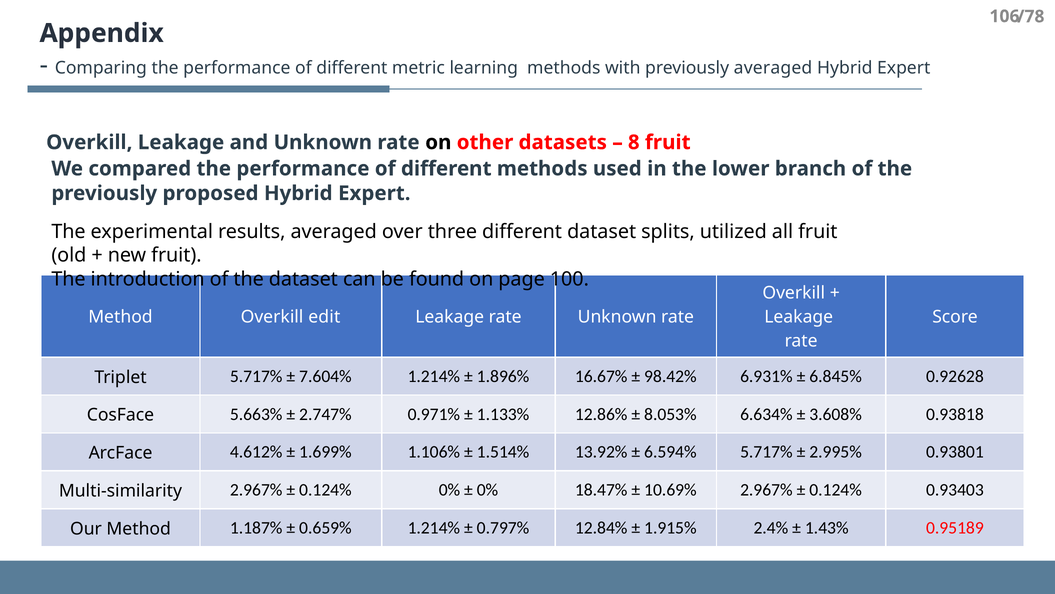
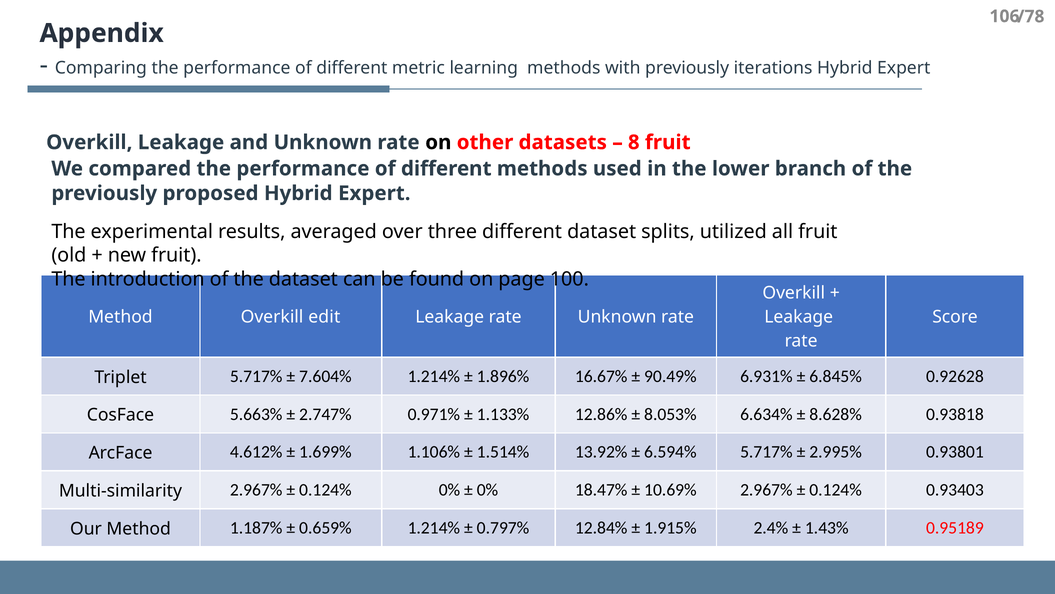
previously averaged: averaged -> iterations
98.42%: 98.42% -> 90.49%
3.608%: 3.608% -> 8.628%
